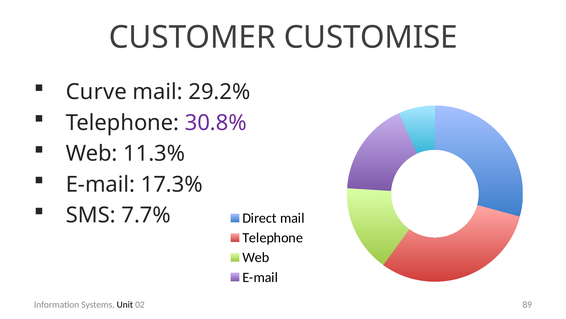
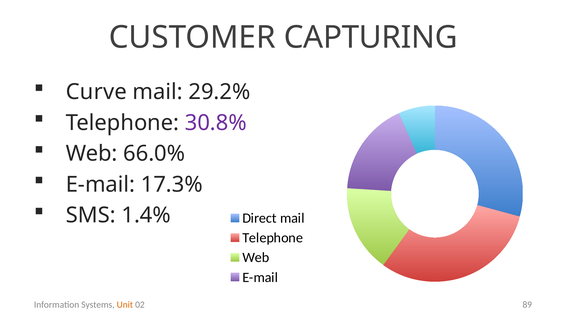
CUSTOMISE: CUSTOMISE -> CAPTURING
11.3%: 11.3% -> 66.0%
7.7%: 7.7% -> 1.4%
Unit colour: black -> orange
